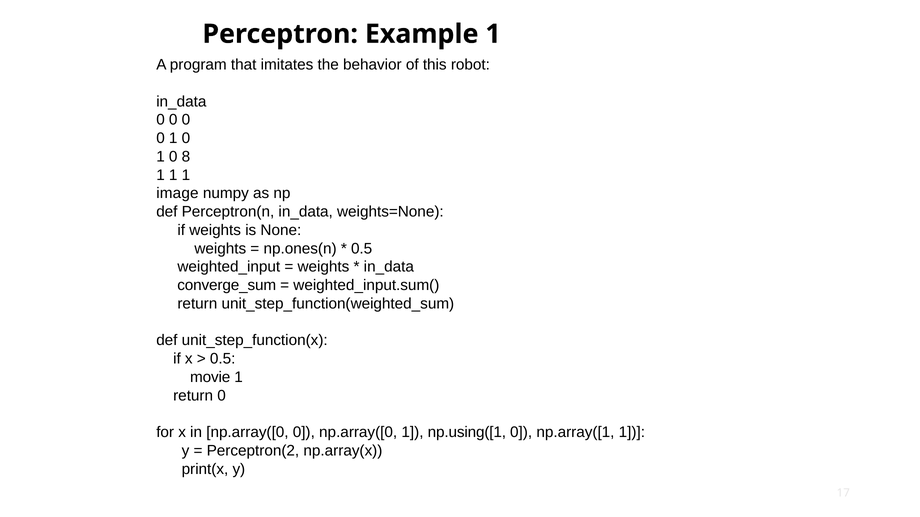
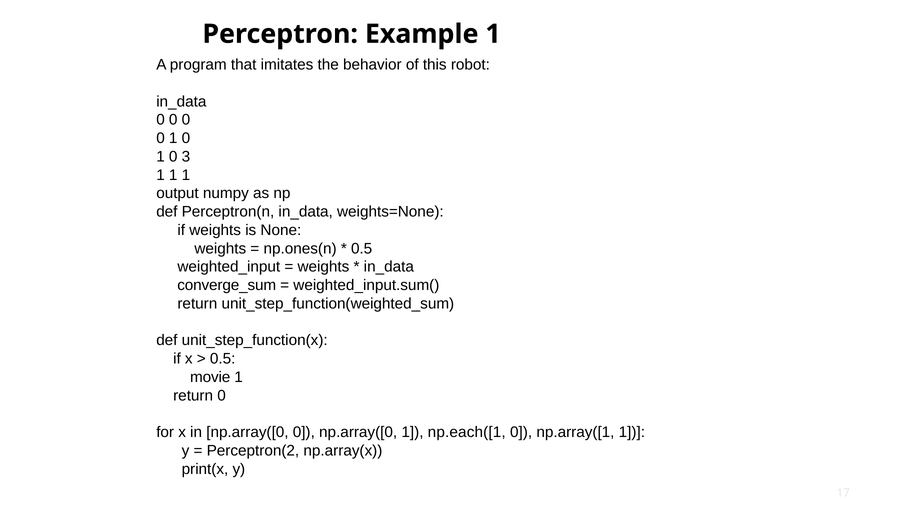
8: 8 -> 3
image: image -> output
np.using([1: np.using([1 -> np.each([1
